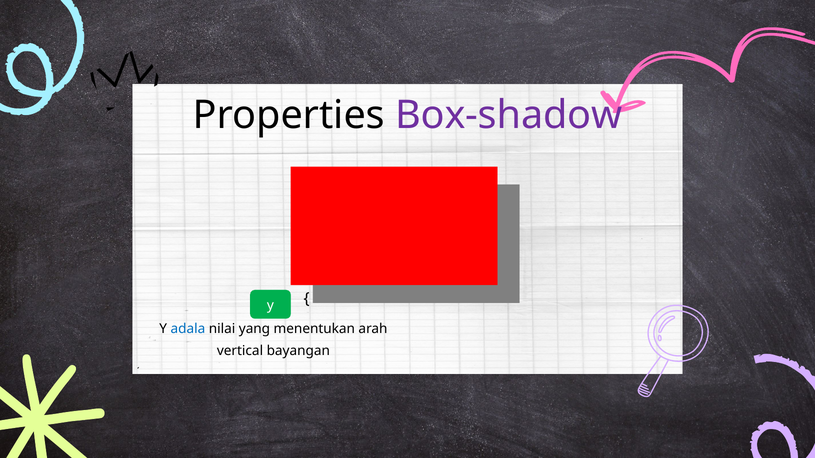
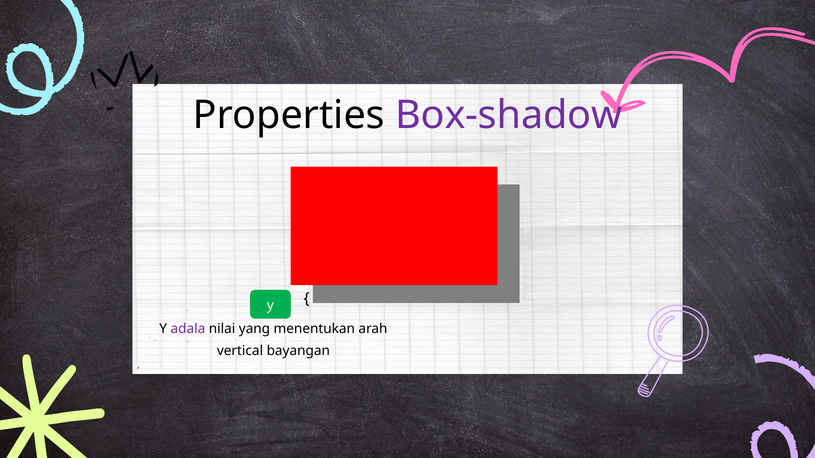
adala colour: blue -> purple
